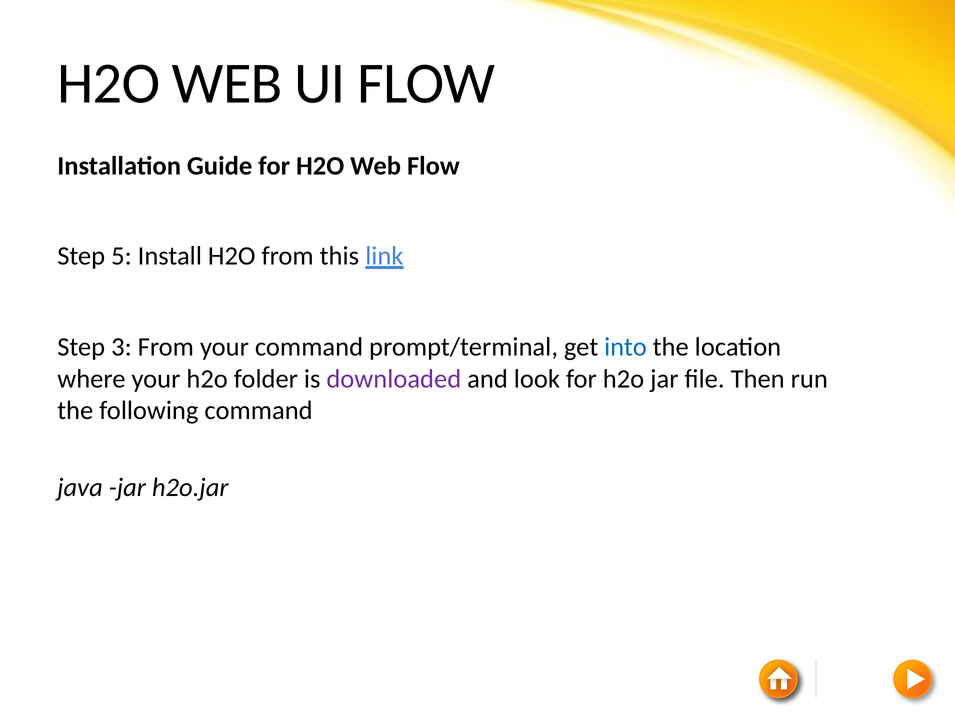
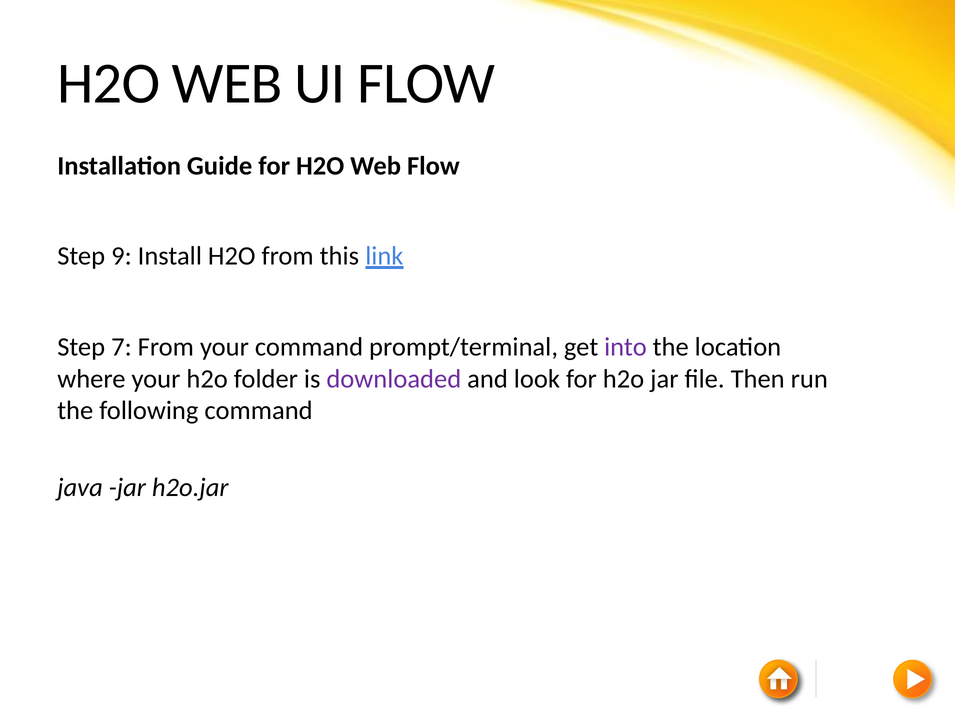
5: 5 -> 9
3: 3 -> 7
into colour: blue -> purple
